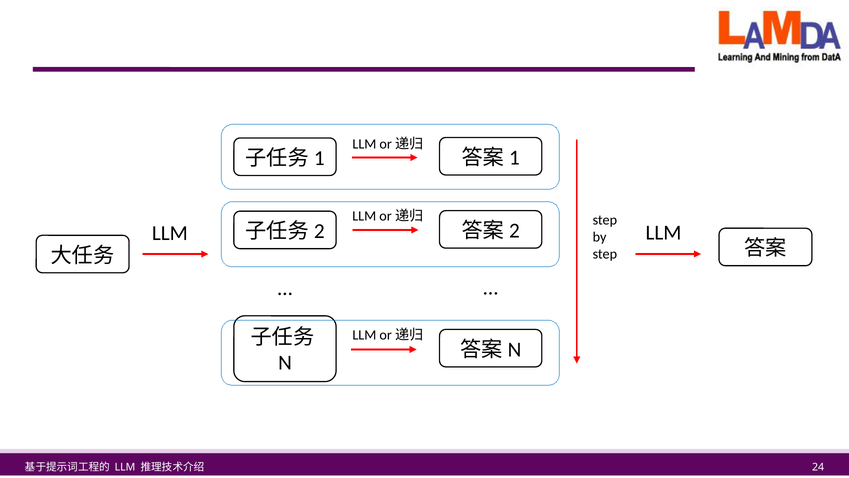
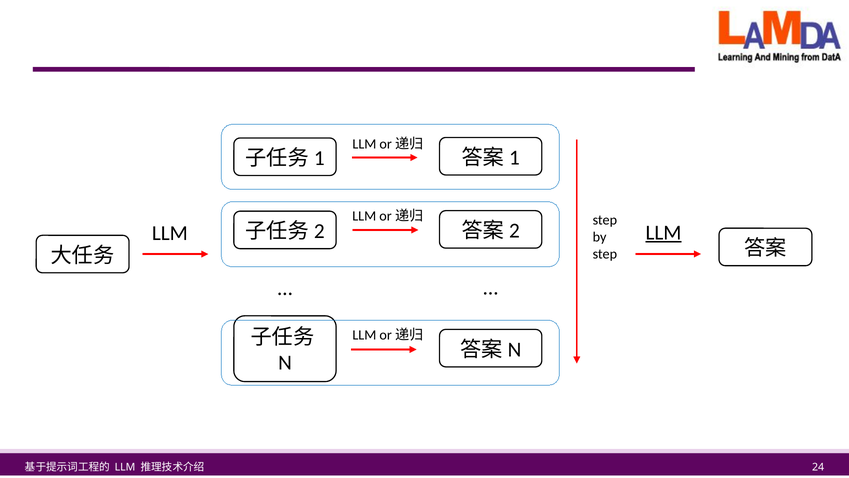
LLM at (664, 232) underline: none -> present
